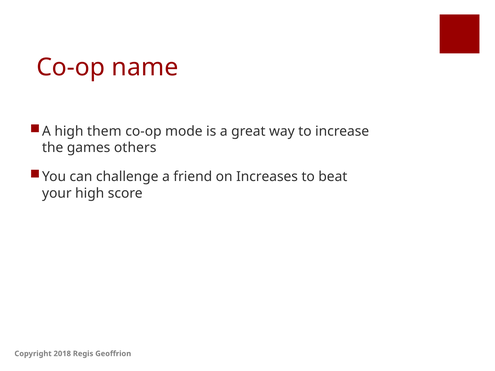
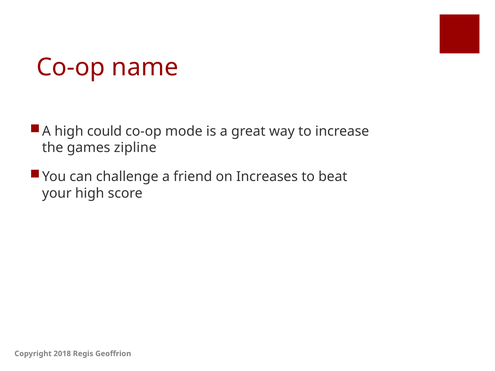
them: them -> could
others: others -> zipline
